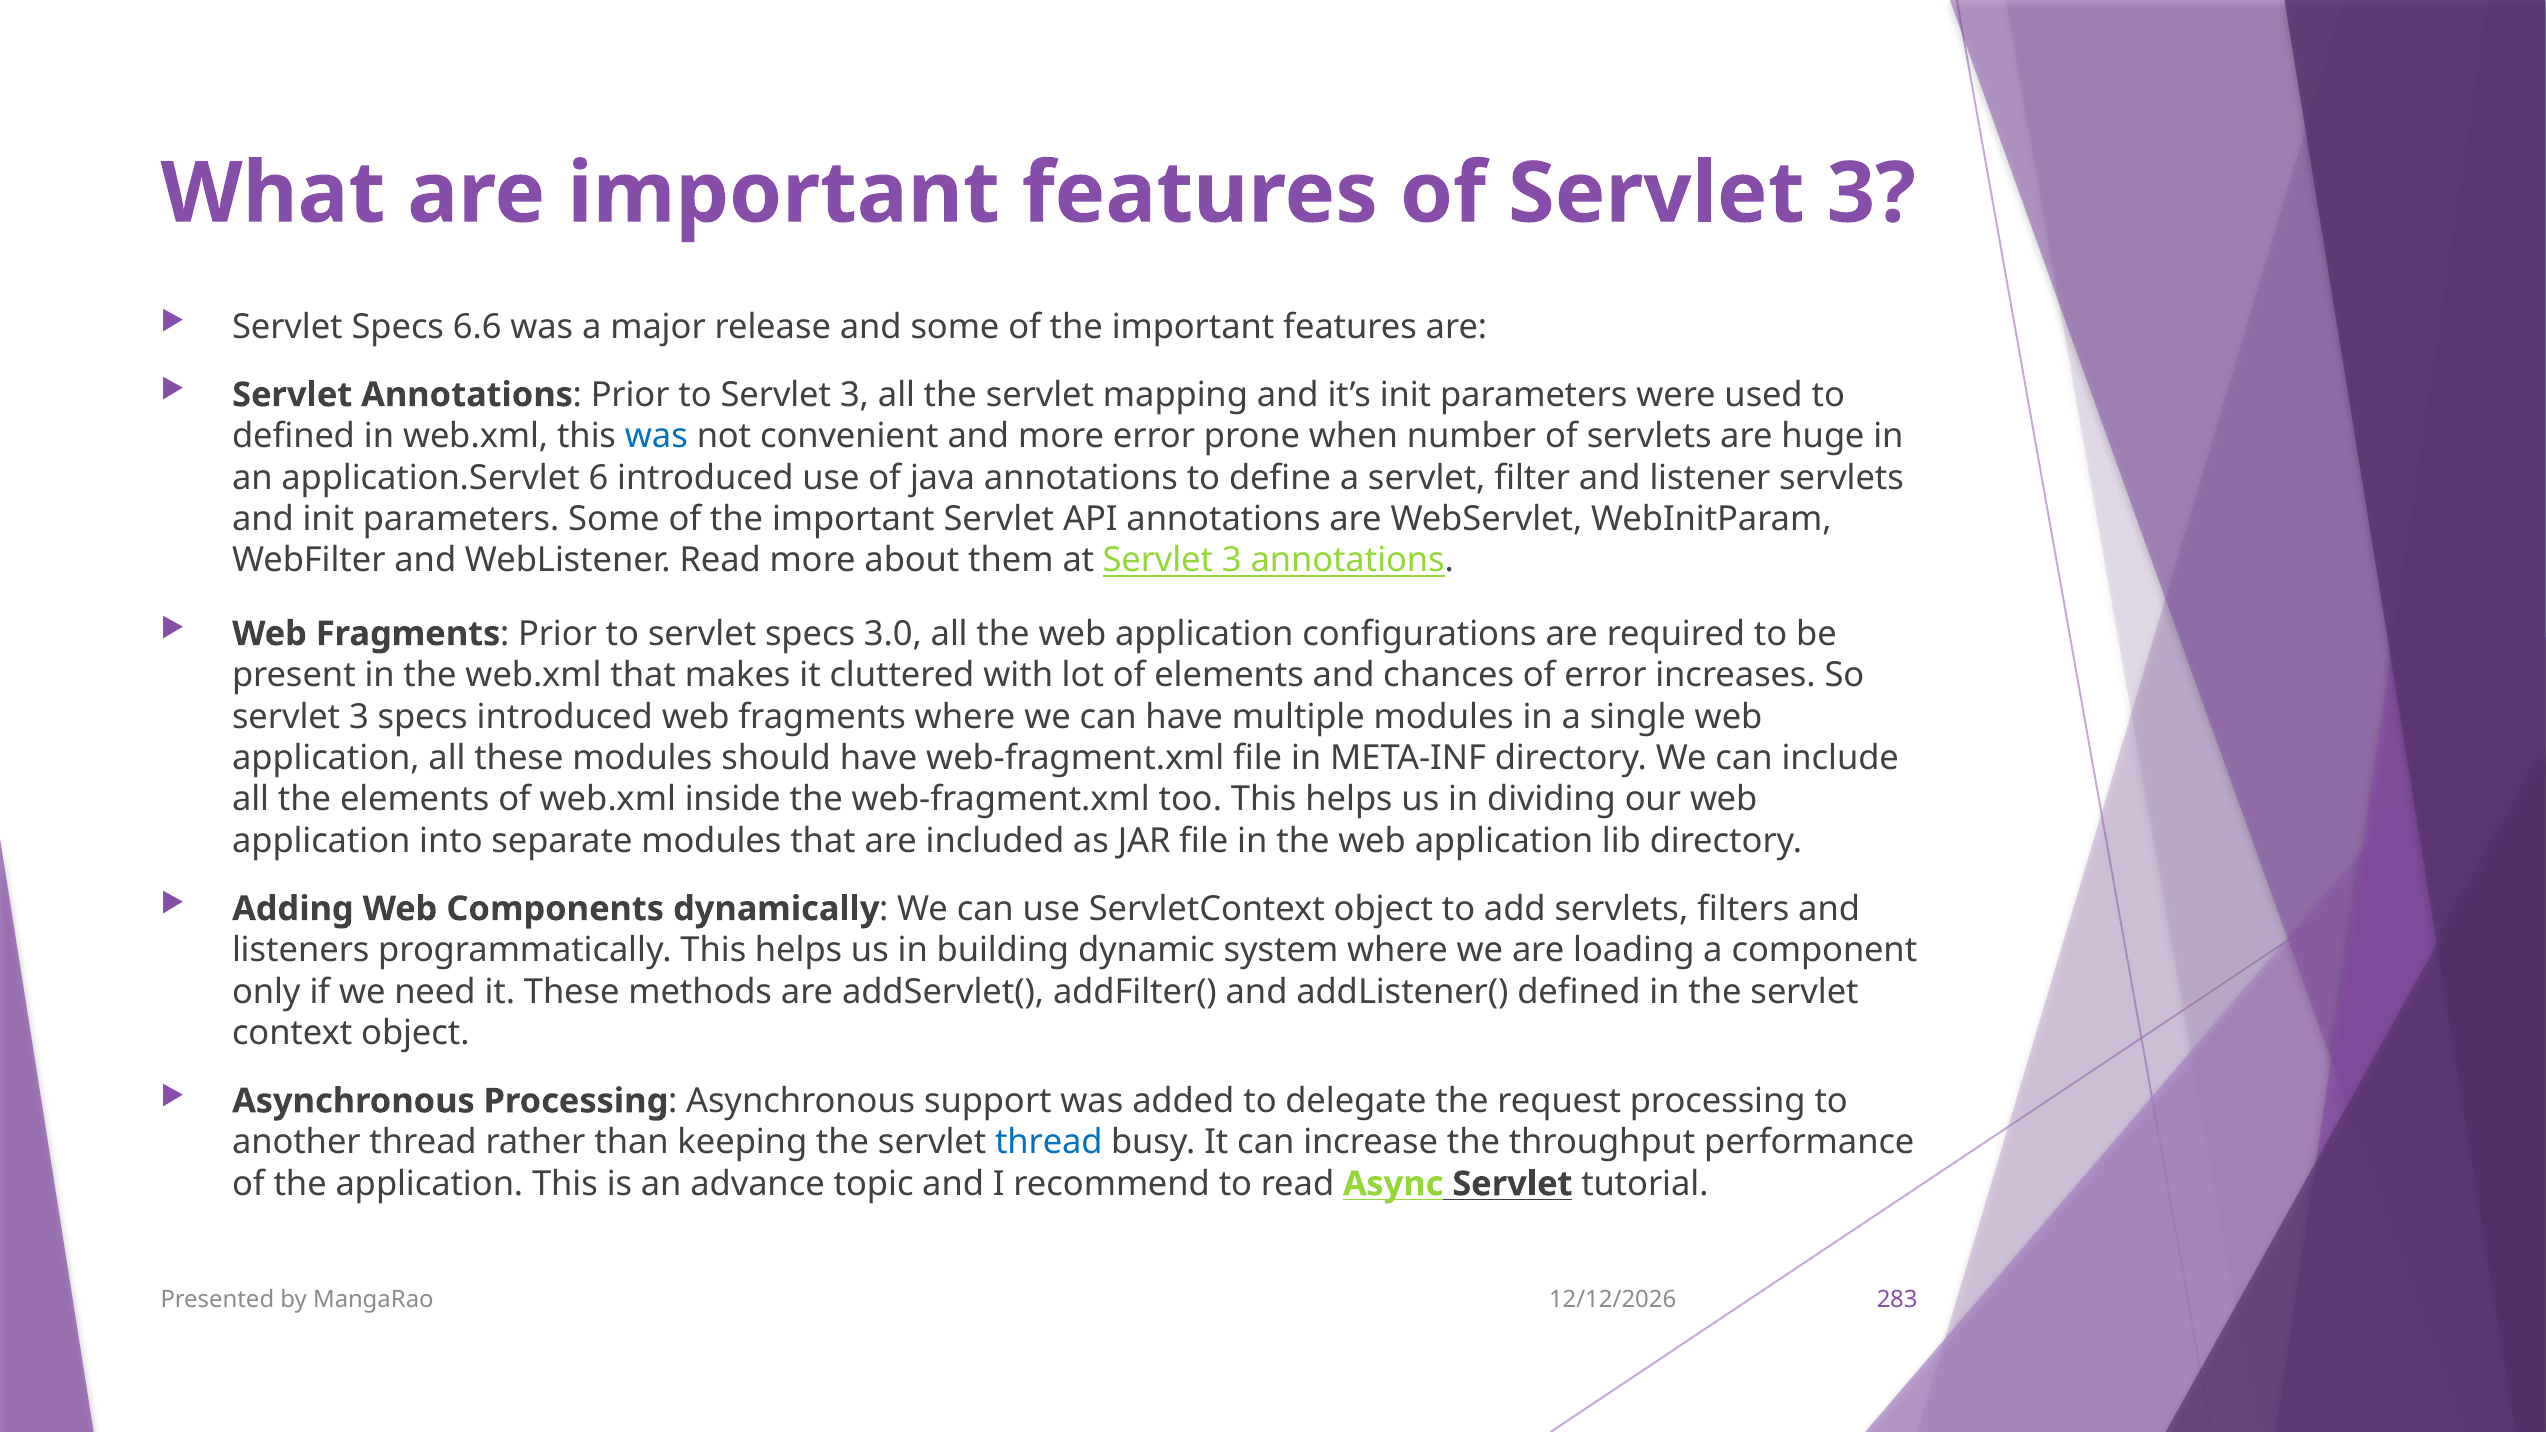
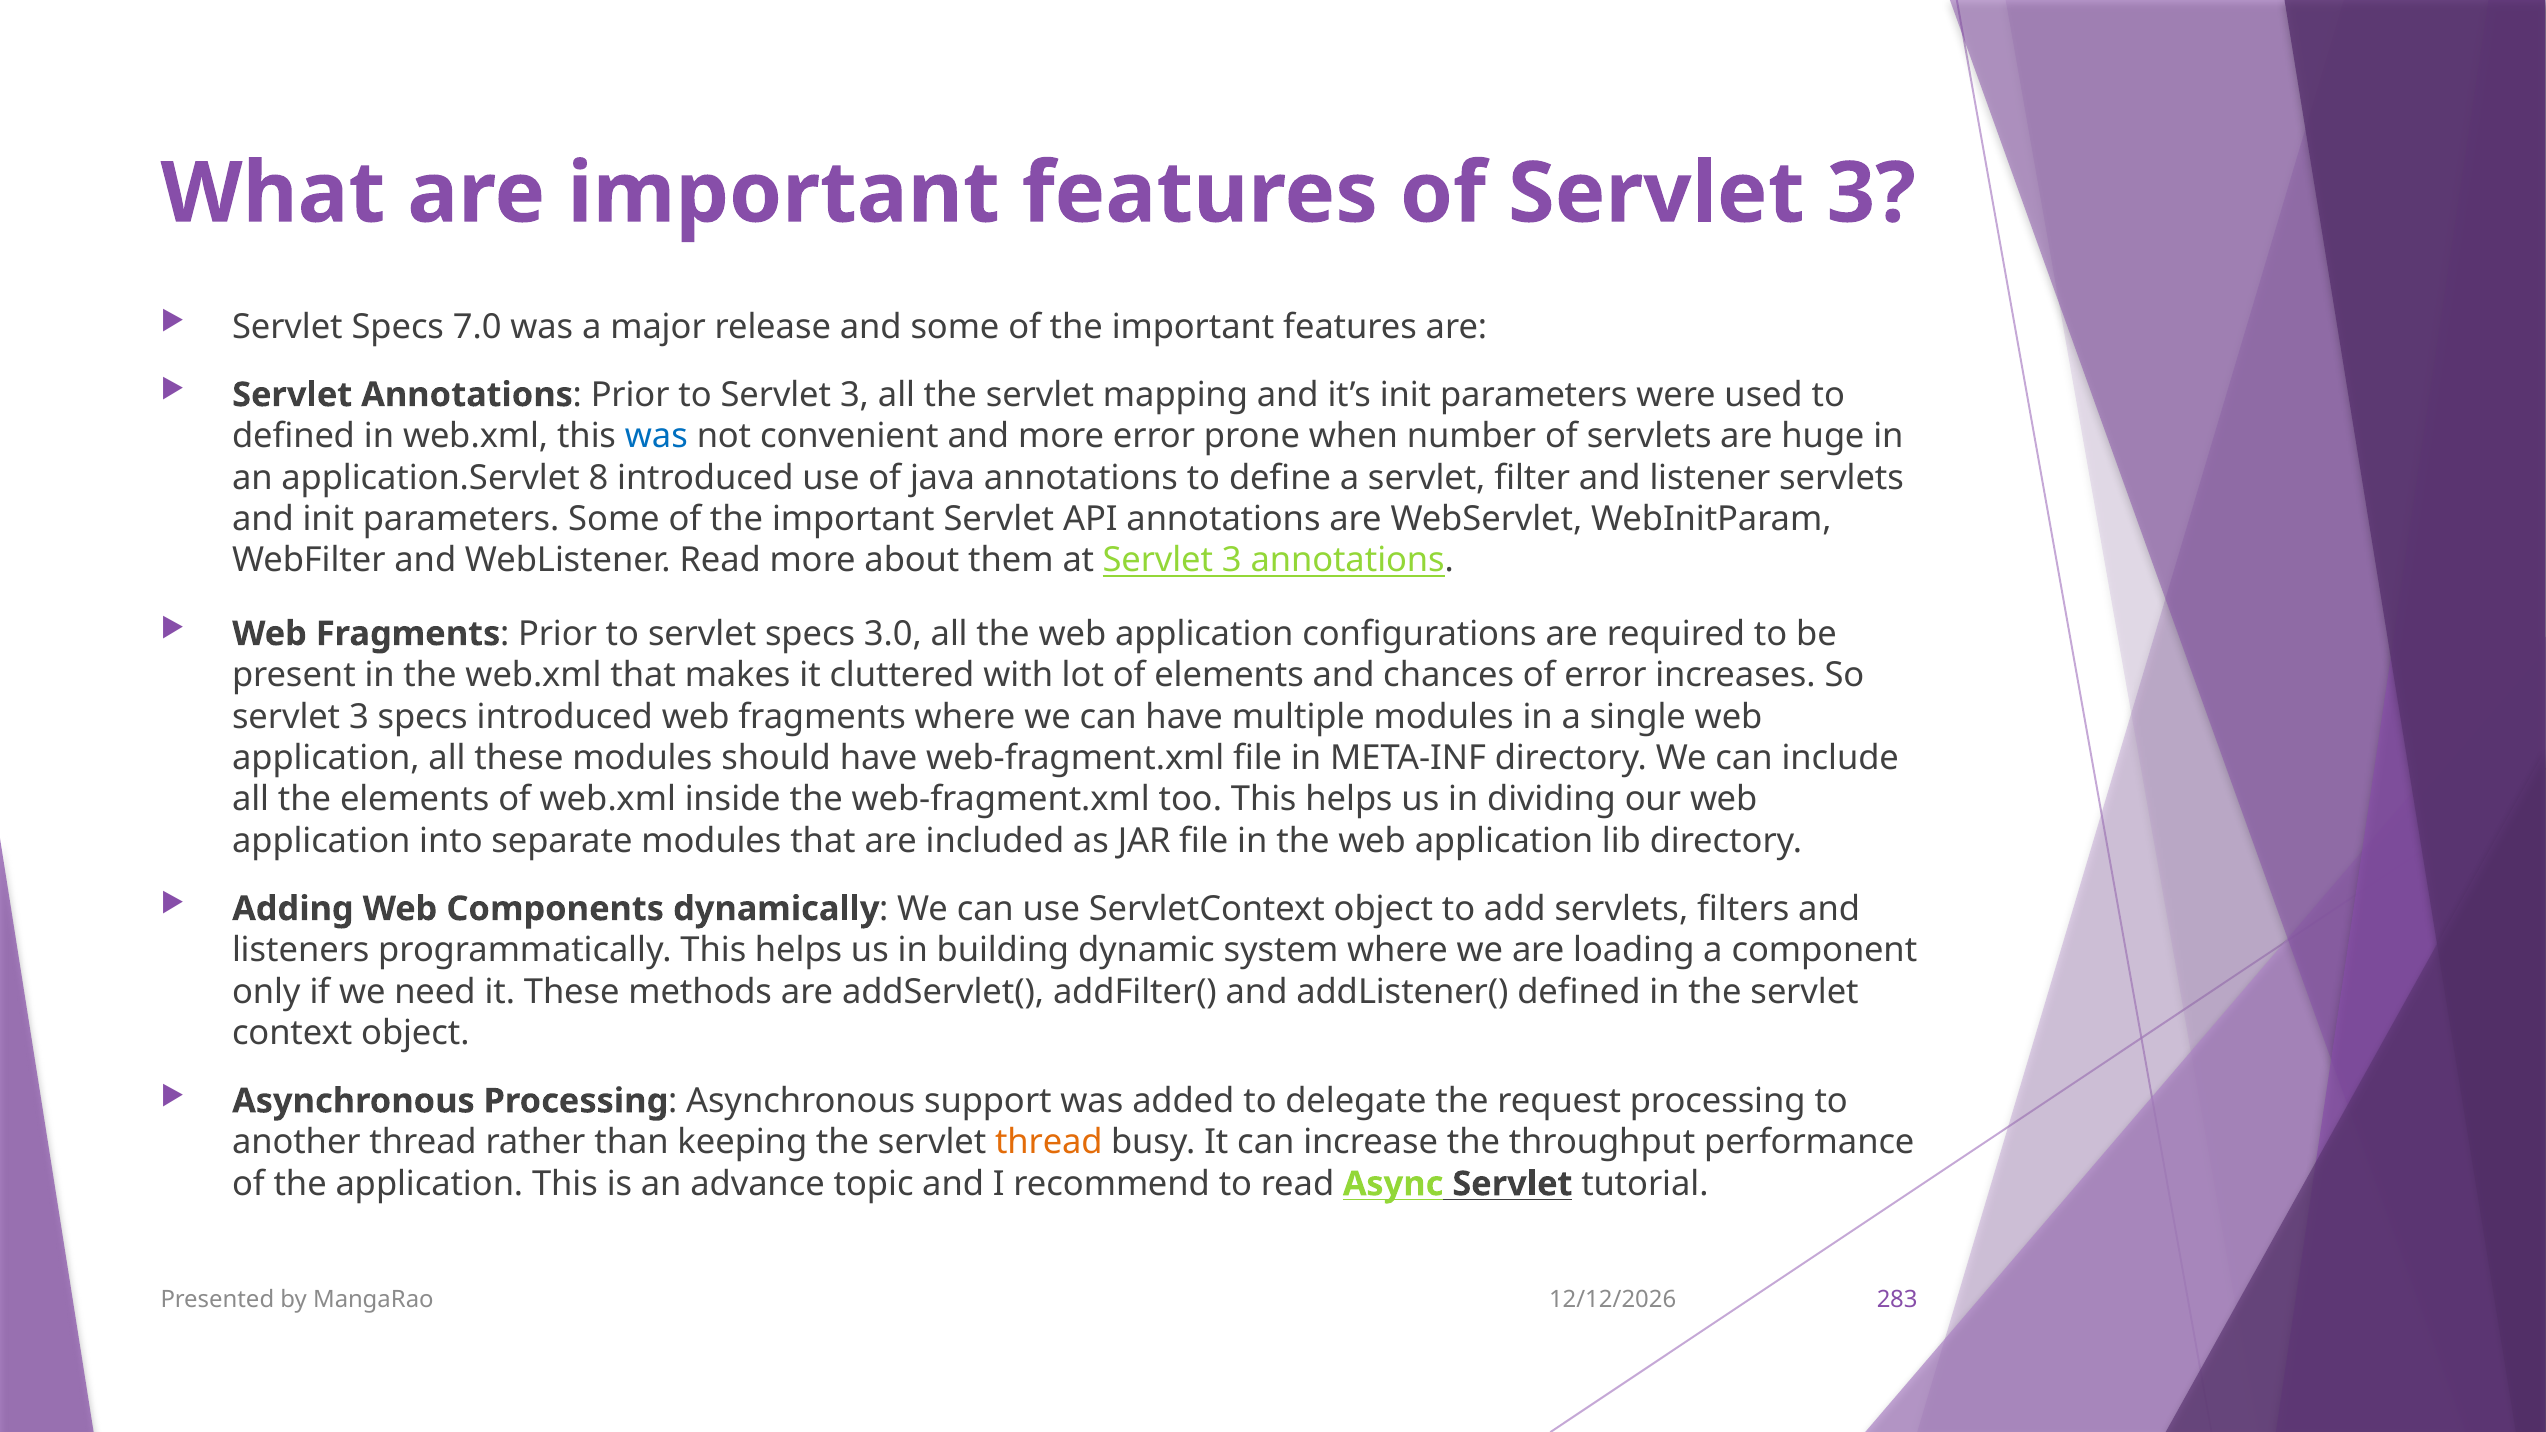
6.6: 6.6 -> 7.0
6: 6 -> 8
thread at (1049, 1143) colour: blue -> orange
